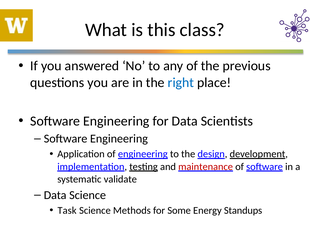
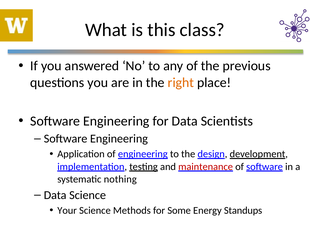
right colour: blue -> orange
validate: validate -> nothing
Task: Task -> Your
